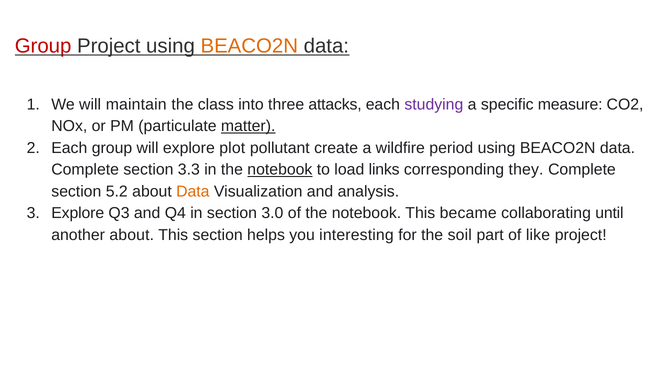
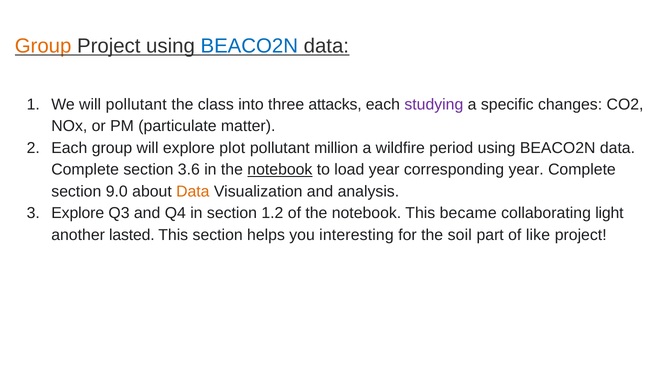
Group at (43, 46) colour: red -> orange
BEACO2N at (249, 46) colour: orange -> blue
will maintain: maintain -> pollutant
measure: measure -> changes
matter underline: present -> none
create: create -> million
3.3: 3.3 -> 3.6
load links: links -> year
corresponding they: they -> year
5.2: 5.2 -> 9.0
3.0: 3.0 -> 1.2
until: until -> light
another about: about -> lasted
